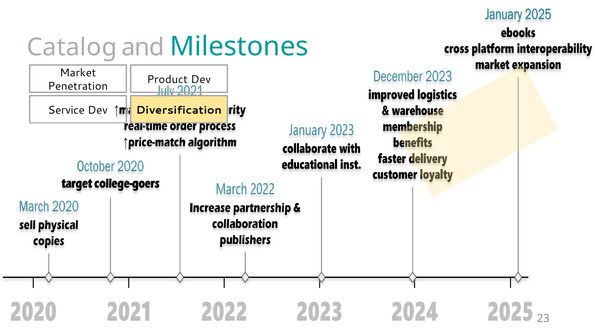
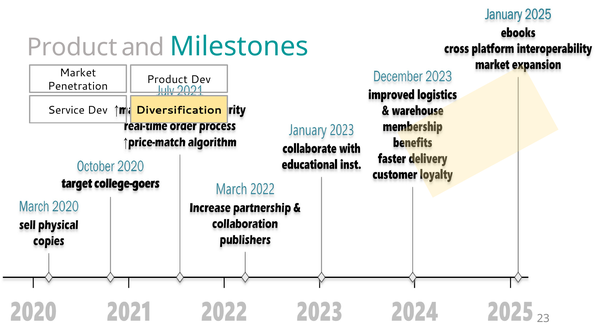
Catalog at (72, 47): Catalog -> Product
